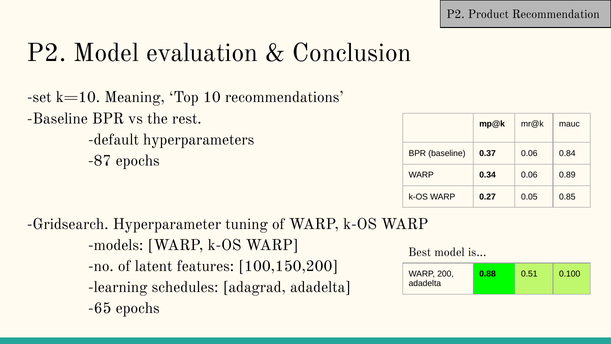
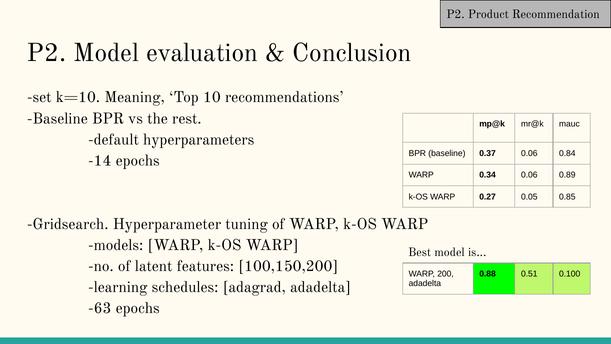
-87: -87 -> -14
-65: -65 -> -63
